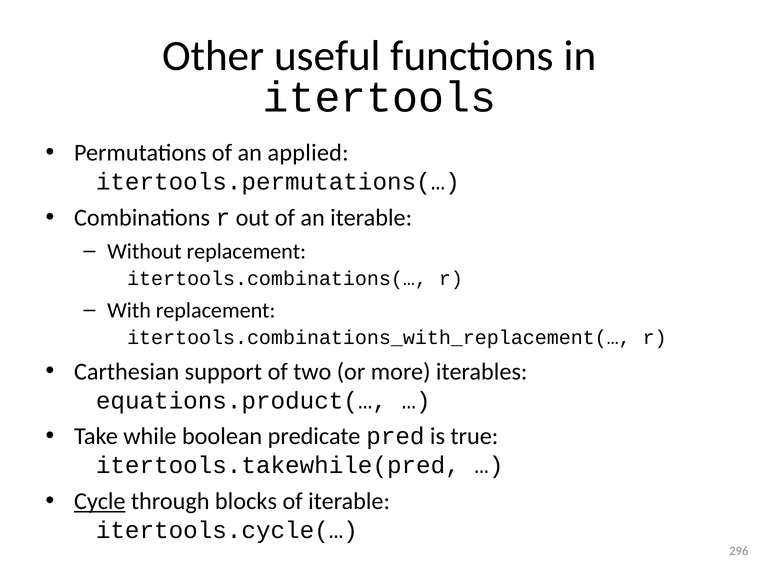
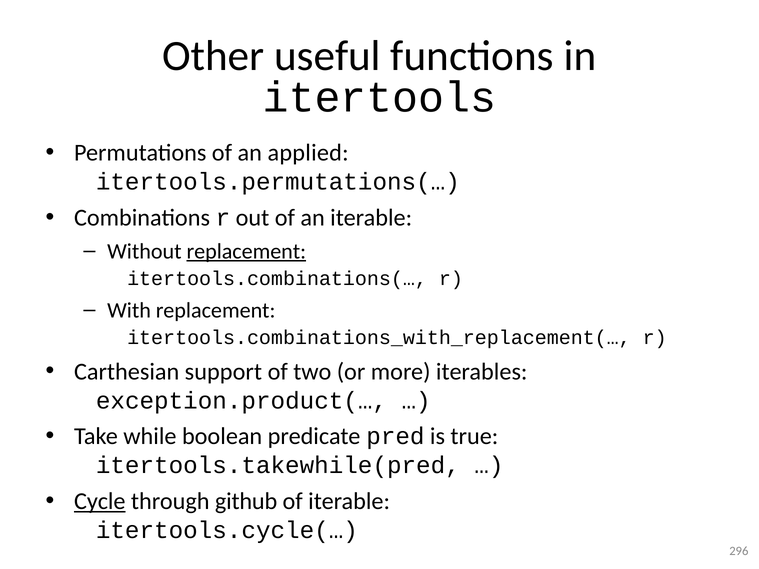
replacement at (246, 251) underline: none -> present
equations.product(…: equations.product(… -> exception.product(…
blocks: blocks -> github
